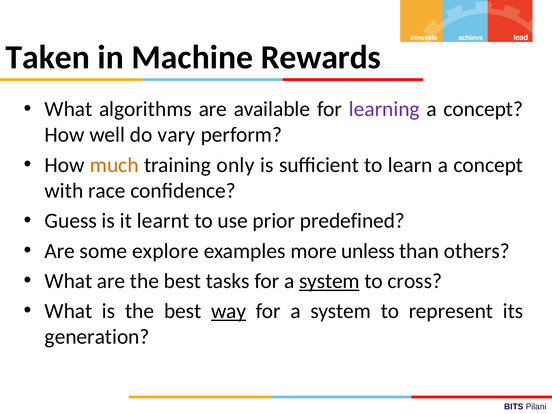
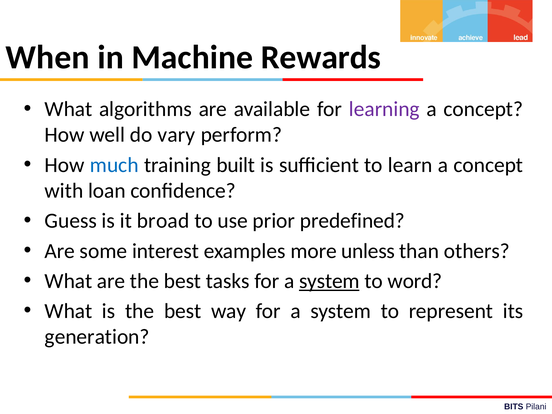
Taken: Taken -> When
much colour: orange -> blue
only: only -> built
race: race -> loan
learnt: learnt -> broad
explore: explore -> interest
cross: cross -> word
way underline: present -> none
